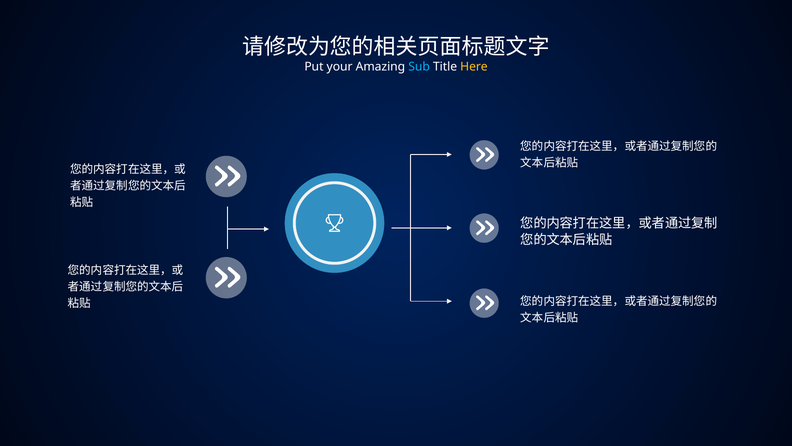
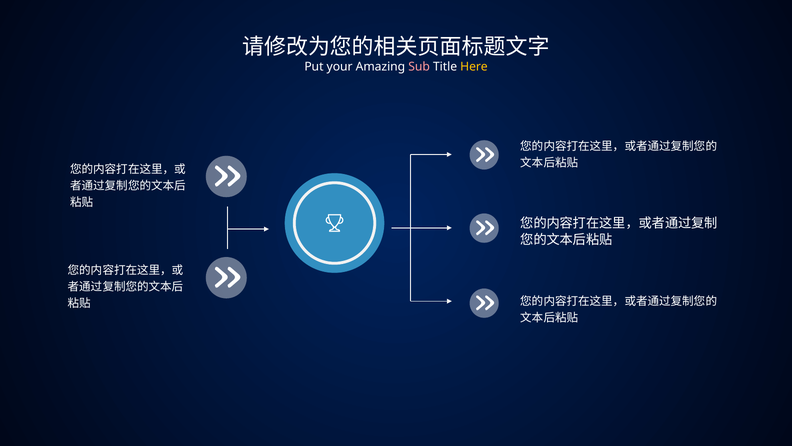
Sub colour: light blue -> pink
